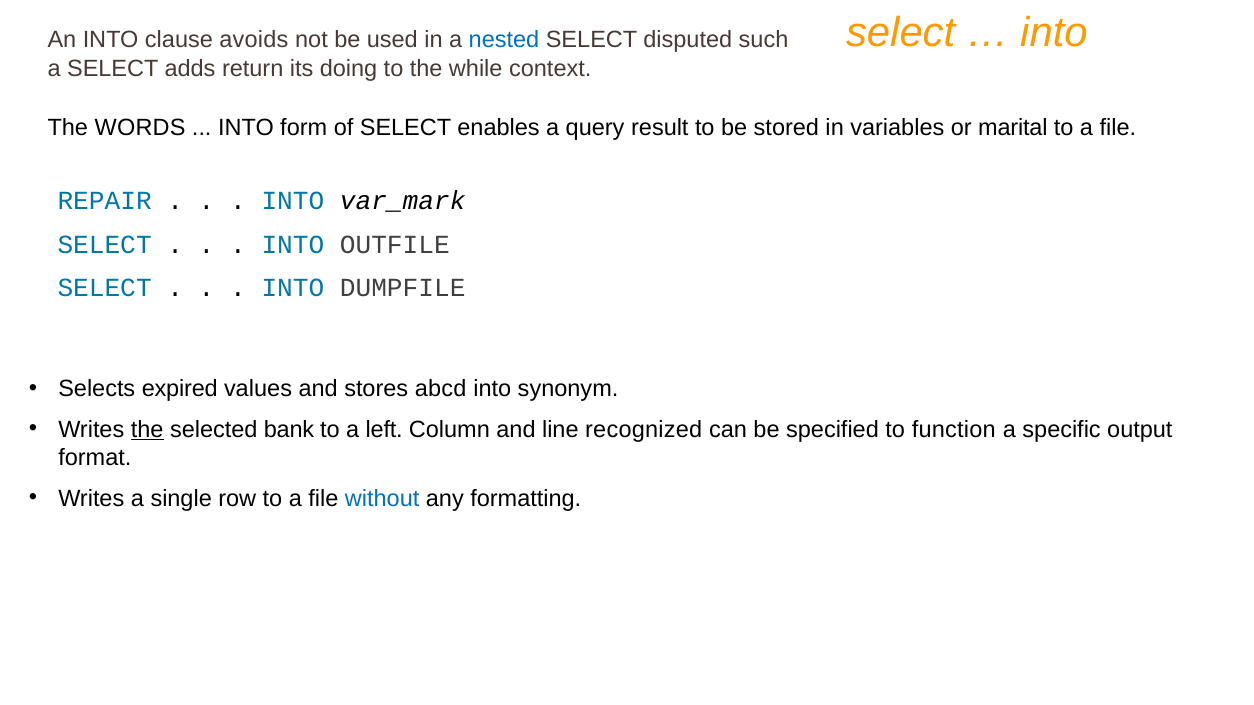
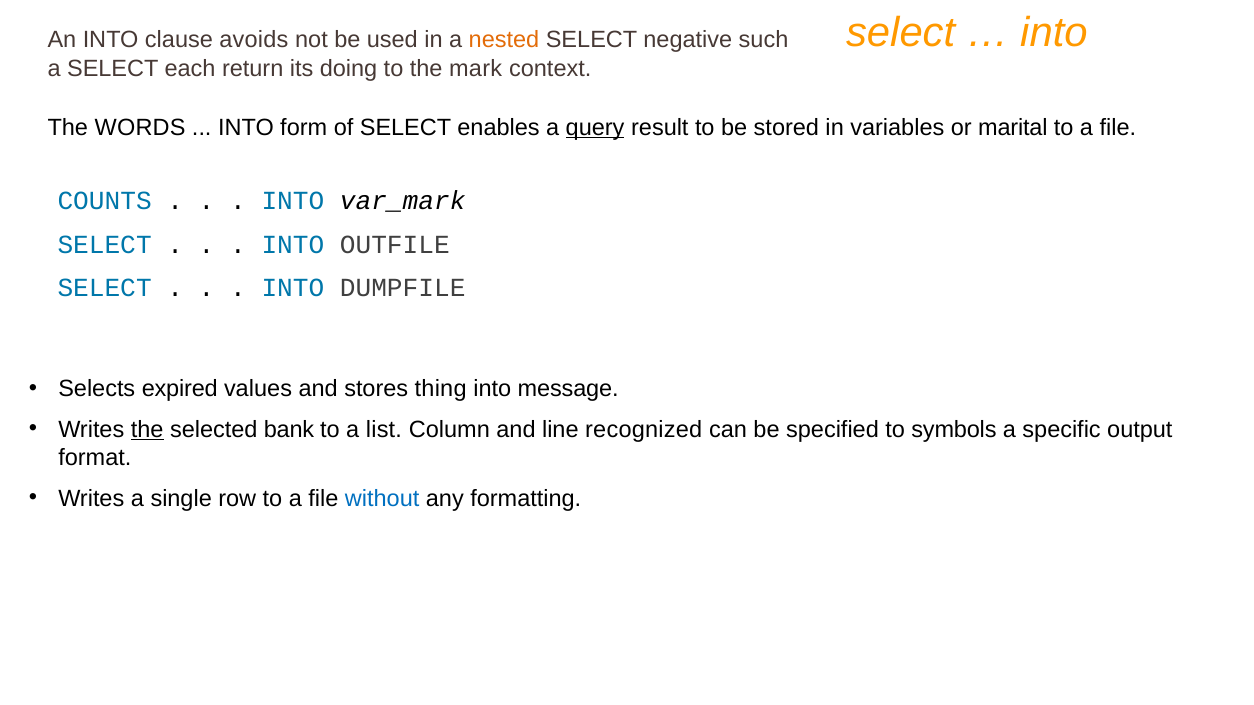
nested colour: blue -> orange
disputed: disputed -> negative
adds: adds -> each
while: while -> mark
query underline: none -> present
REPAIR: REPAIR -> COUNTS
abcd: abcd -> thing
synonym: synonym -> message
left: left -> list
function: function -> symbols
